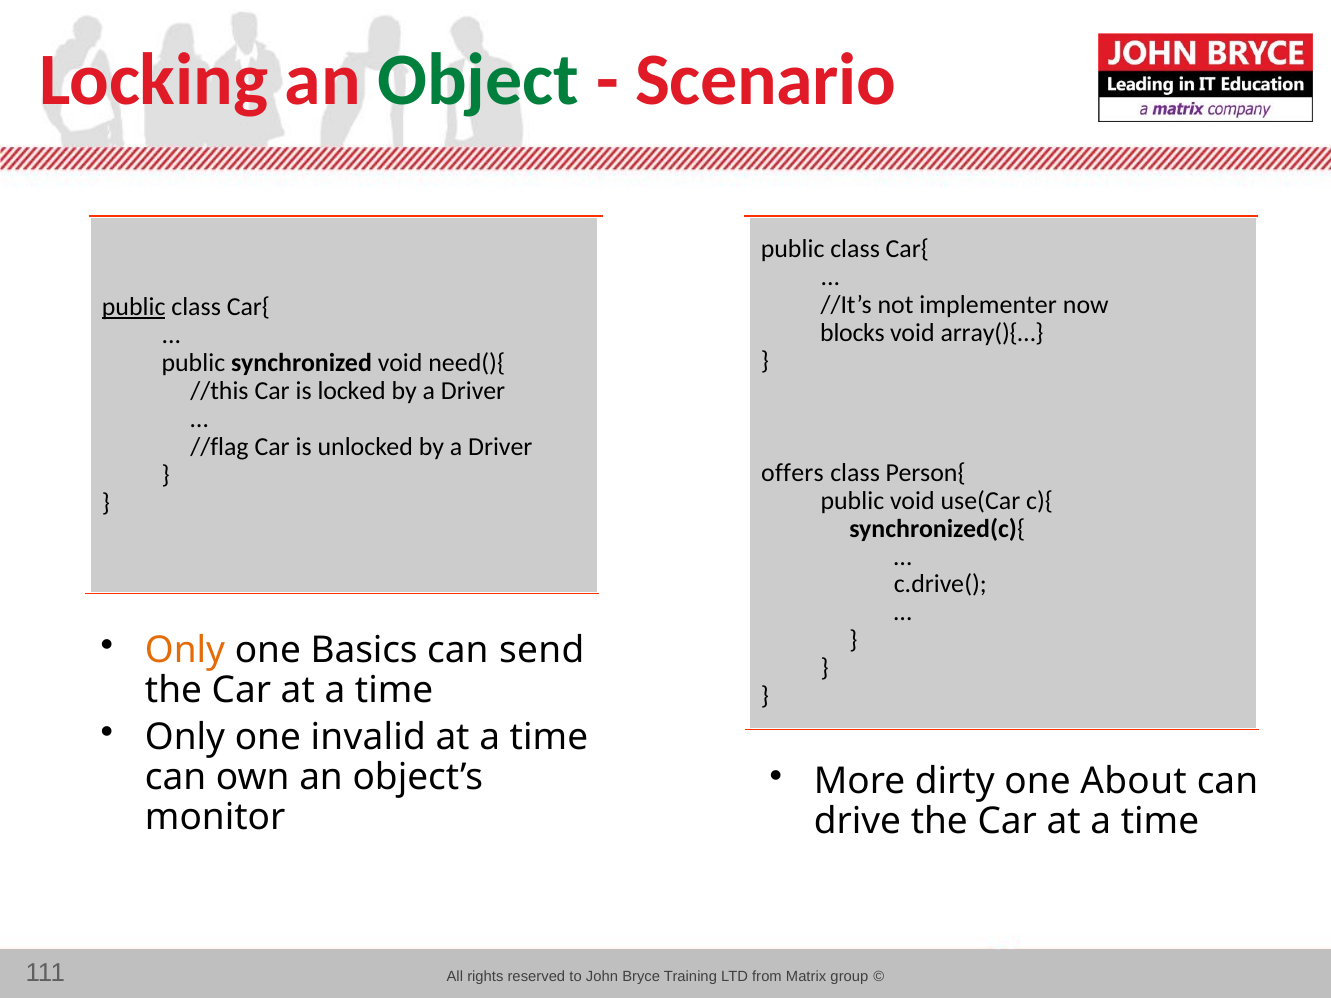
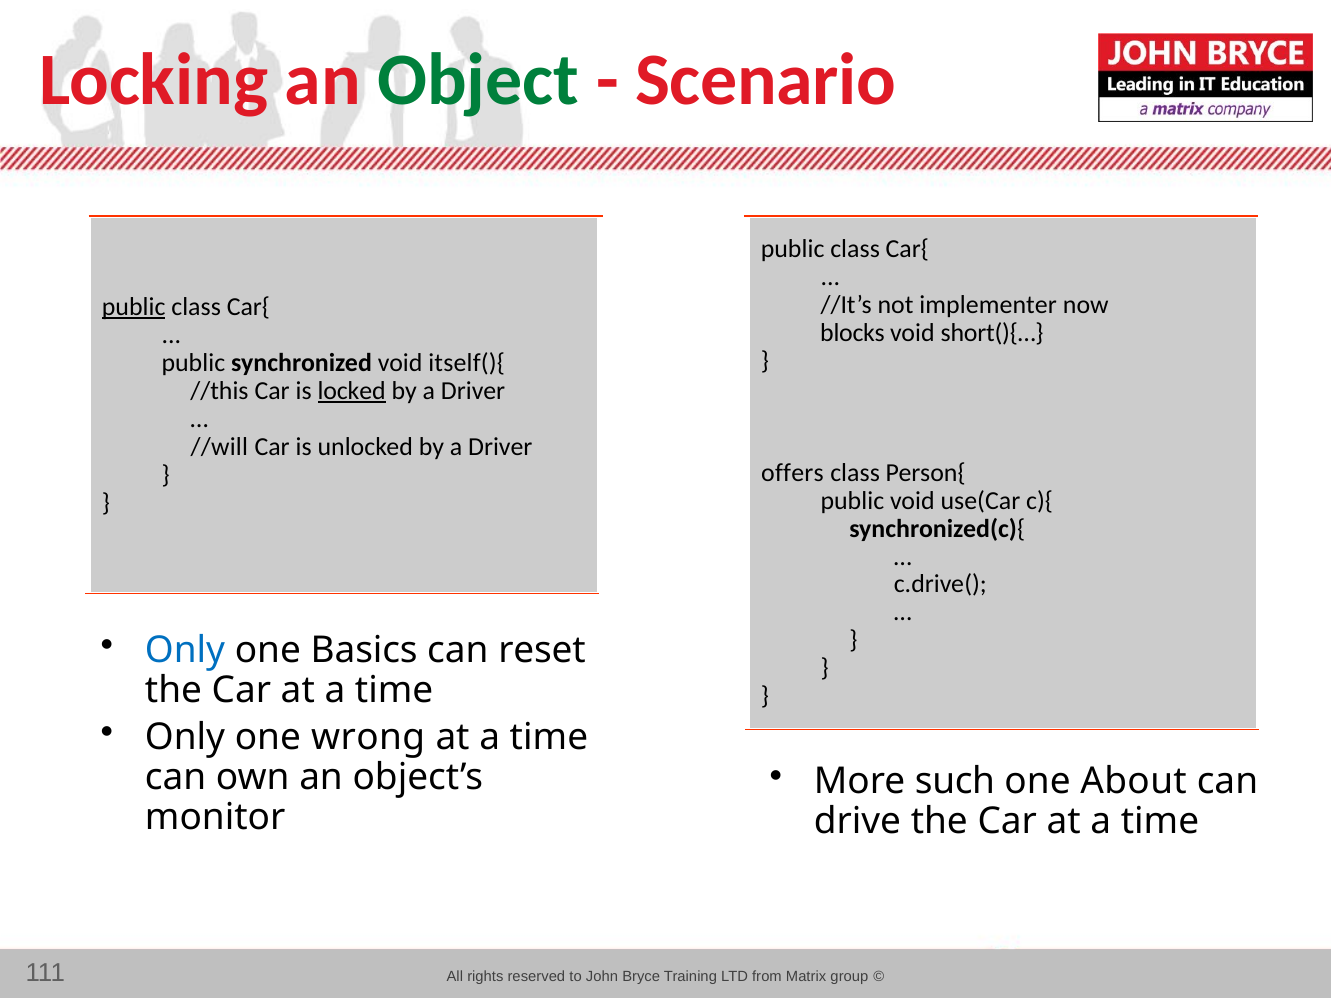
array(){…: array(){… -> short(){…
need(){: need(){ -> itself(){
locked underline: none -> present
//flag: //flag -> //will
Only at (185, 650) colour: orange -> blue
send: send -> reset
invalid: invalid -> wrong
dirty: dirty -> such
